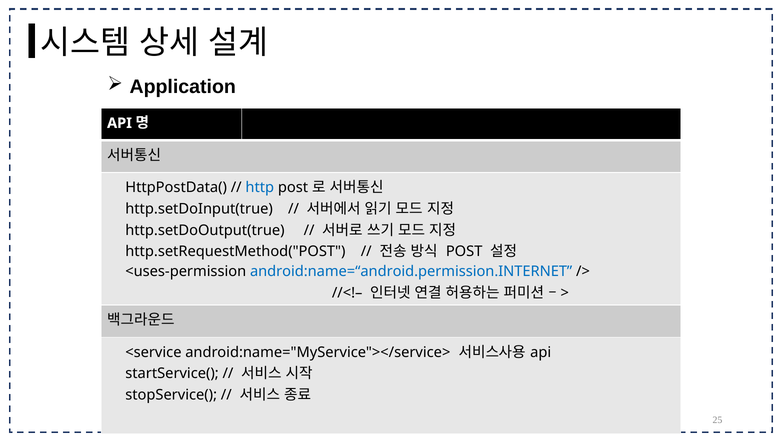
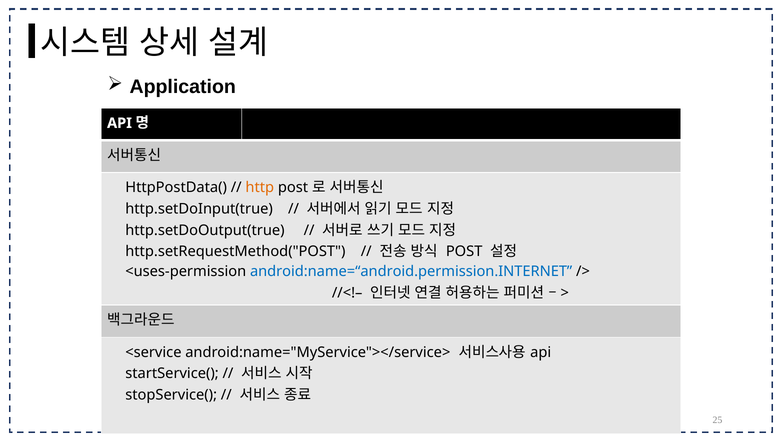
http colour: blue -> orange
